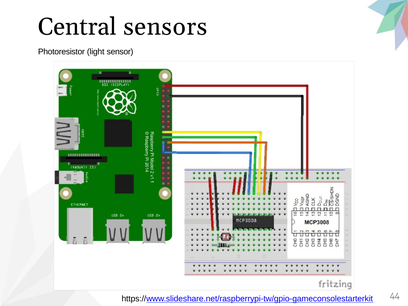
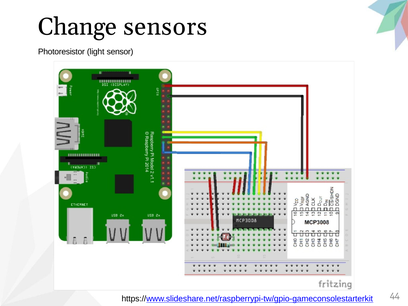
Central: Central -> Change
